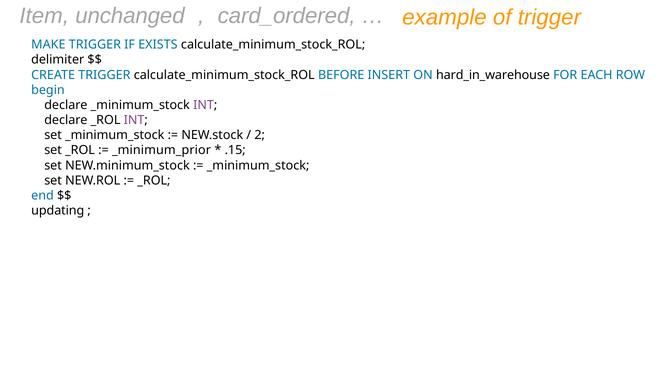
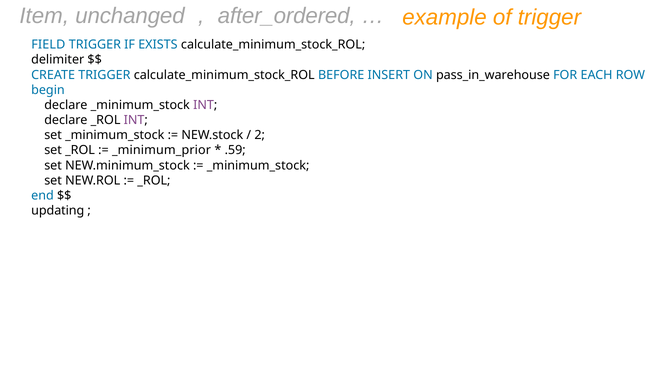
card_ordered: card_ordered -> after_ordered
MAKE: MAKE -> FIELD
hard_in_warehouse: hard_in_warehouse -> pass_in_warehouse
.15: .15 -> .59
